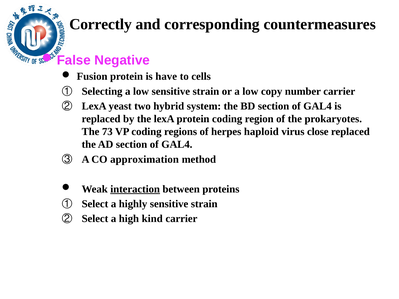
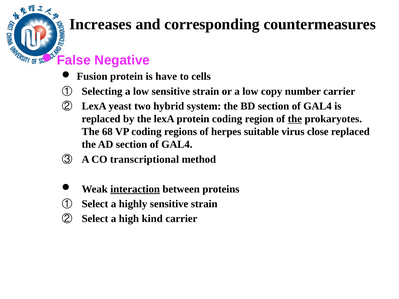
Correctly: Correctly -> Increases
the at (295, 119) underline: none -> present
73: 73 -> 68
haploid: haploid -> suitable
approximation: approximation -> transcriptional
